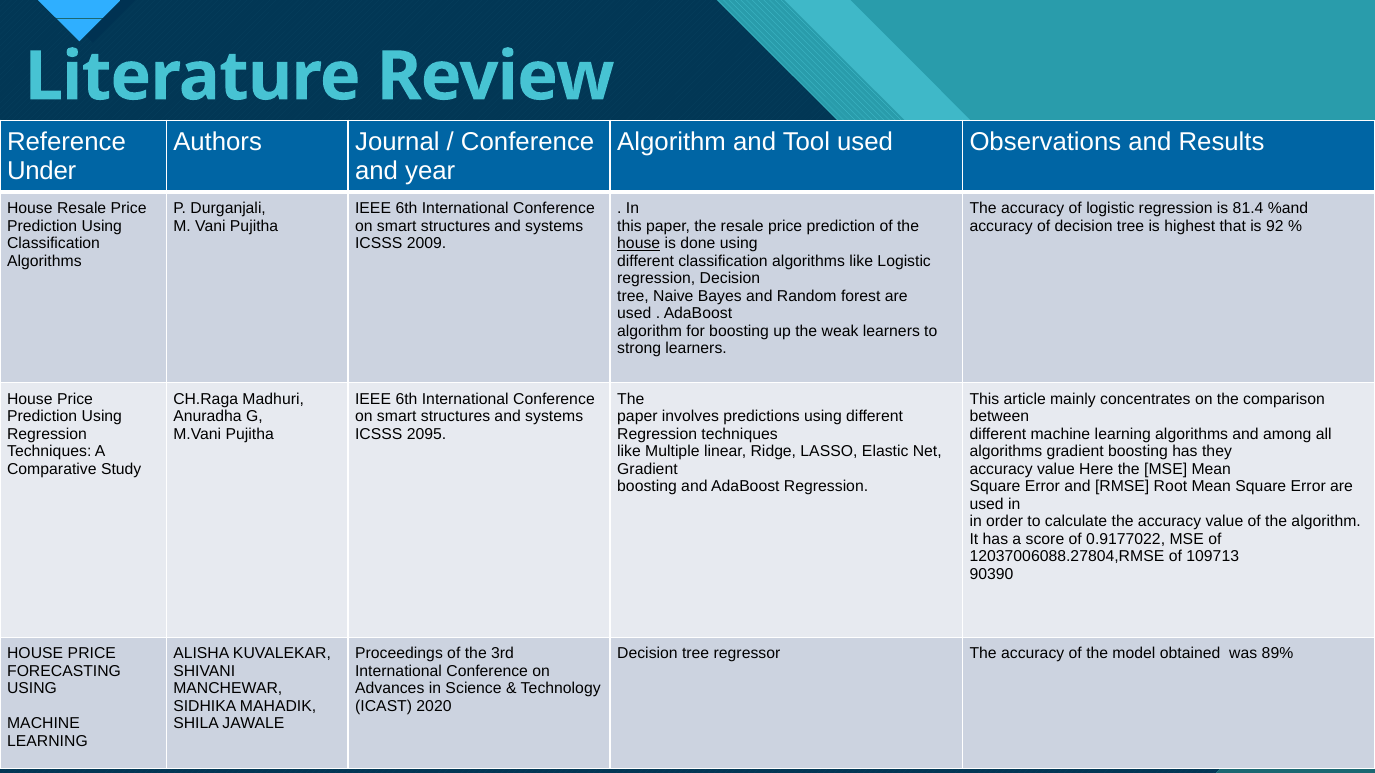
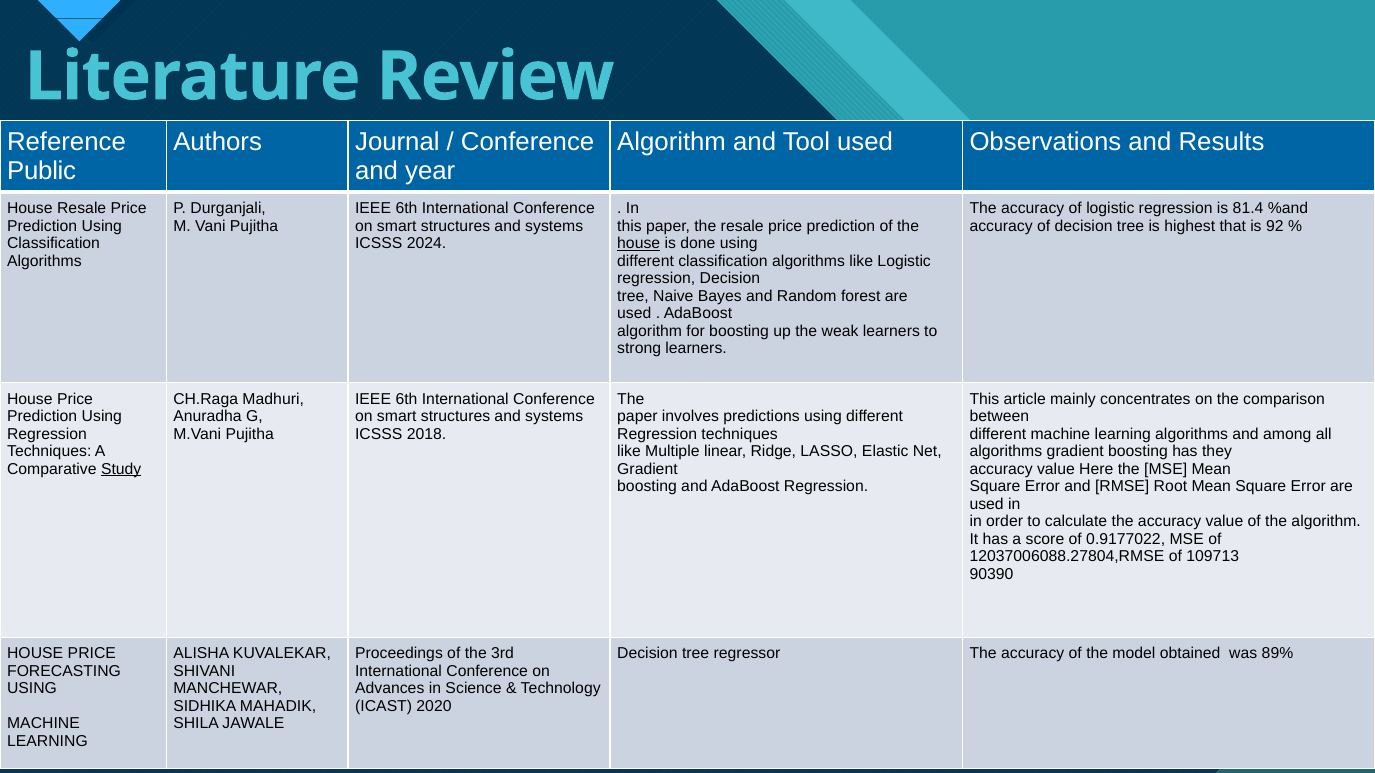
Under: Under -> Public
2009: 2009 -> 2024
2095: 2095 -> 2018
Study underline: none -> present
